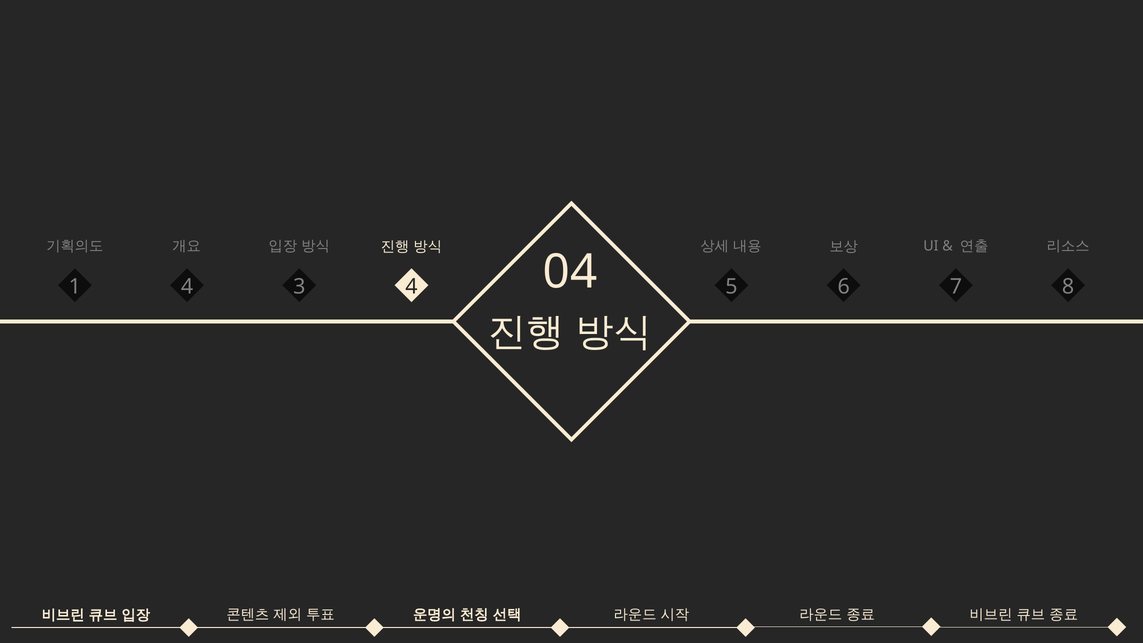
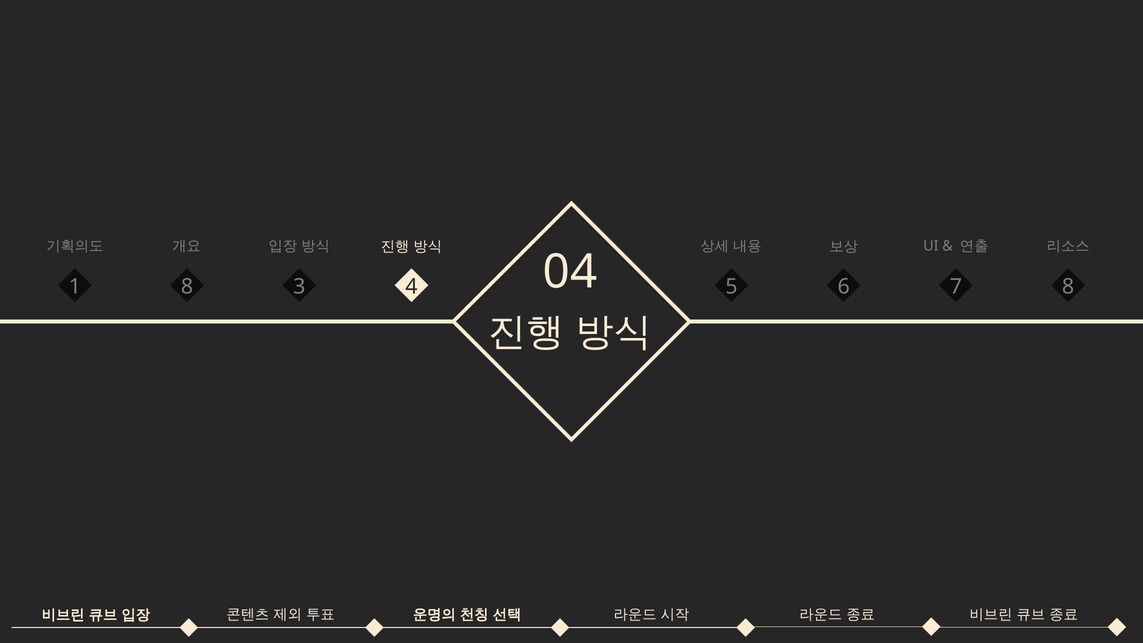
1 4: 4 -> 8
